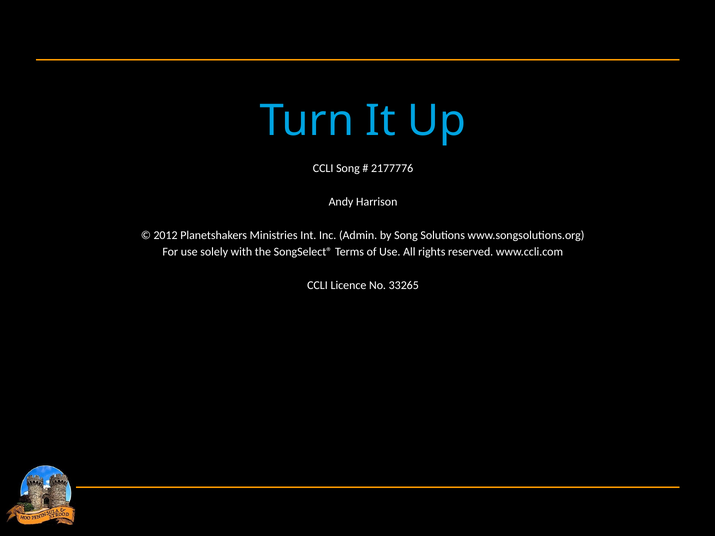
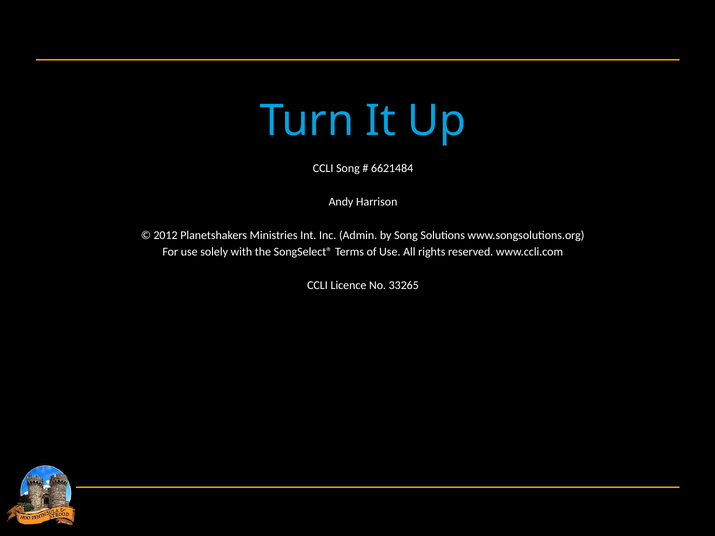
2177776: 2177776 -> 6621484
